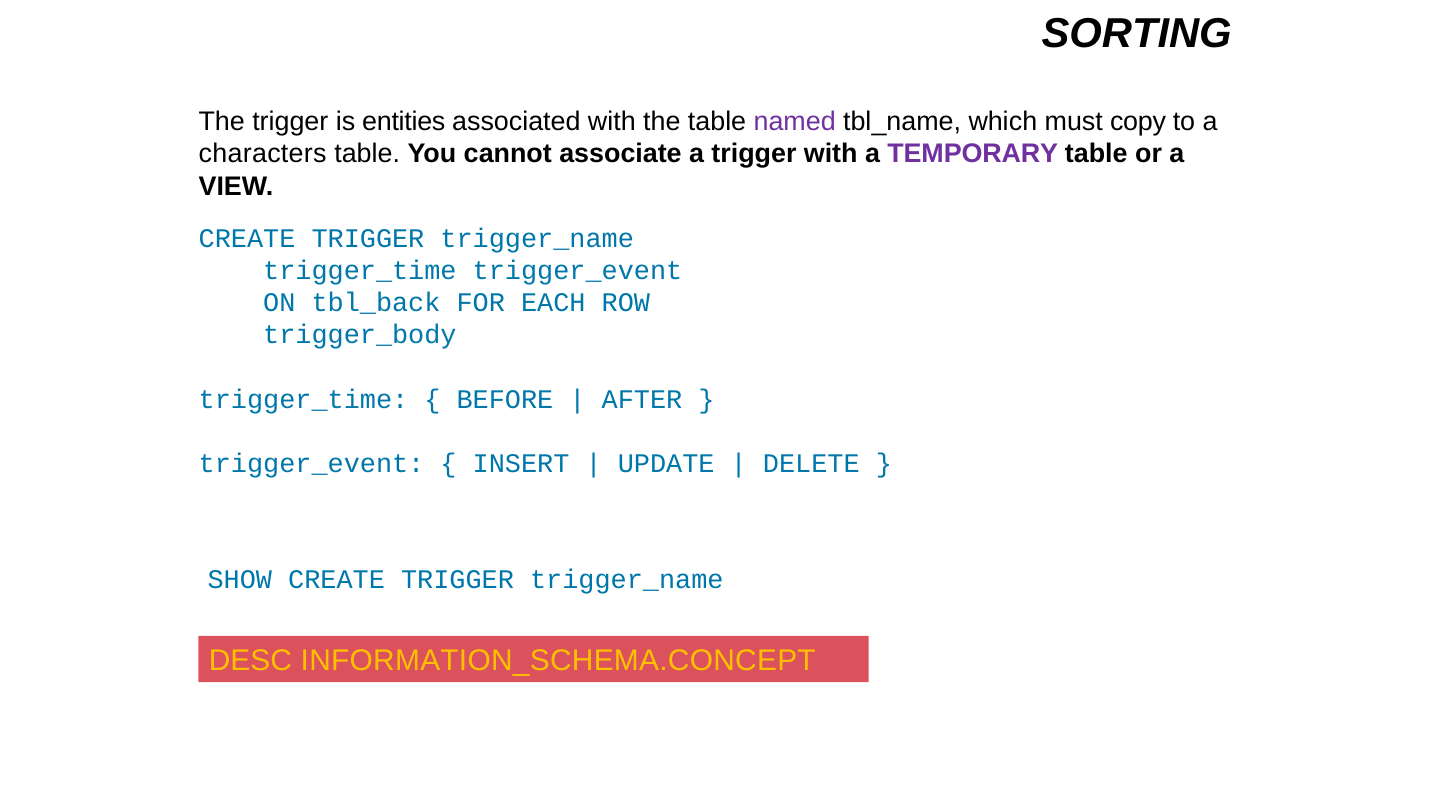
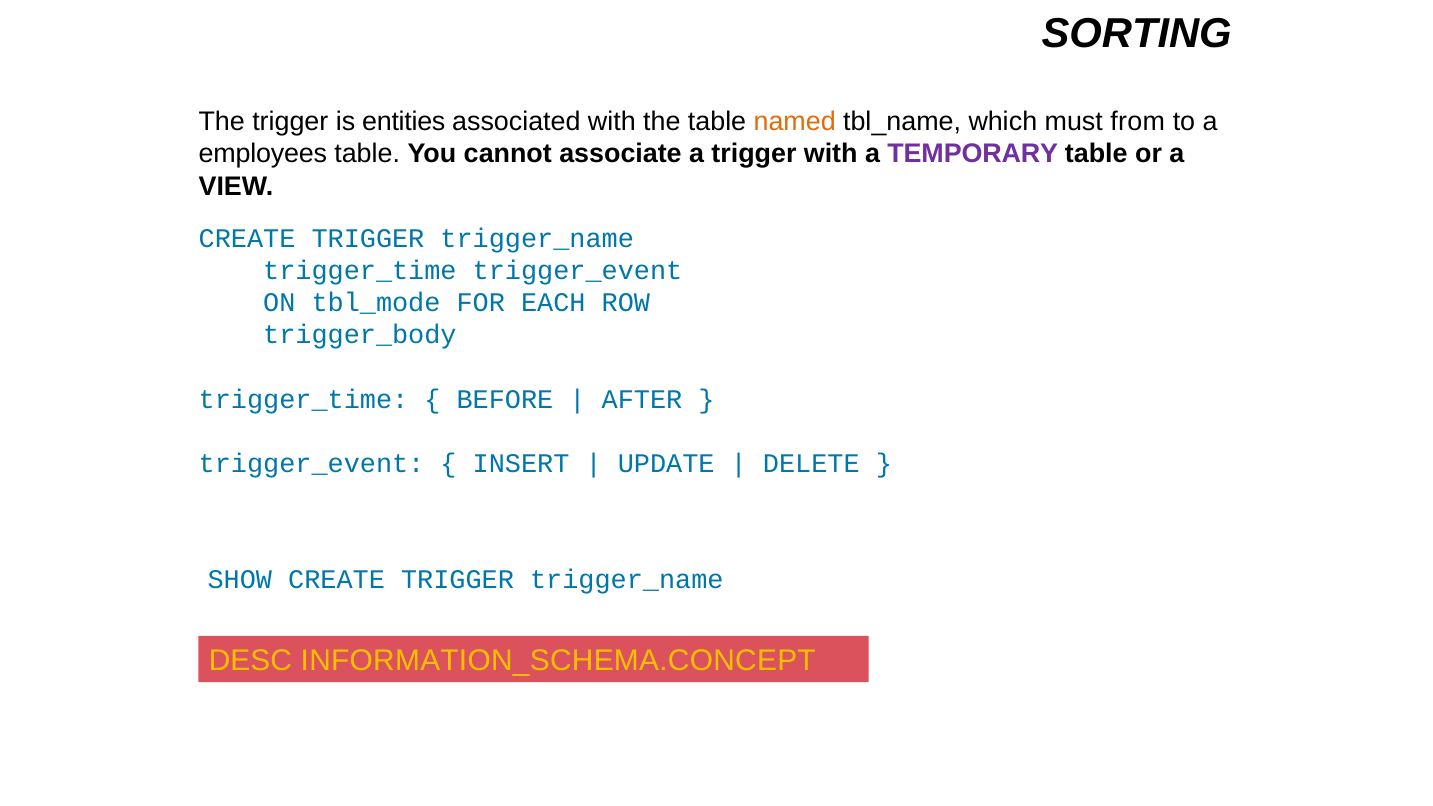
named colour: purple -> orange
copy: copy -> from
characters: characters -> employees
tbl_back: tbl_back -> tbl_mode
